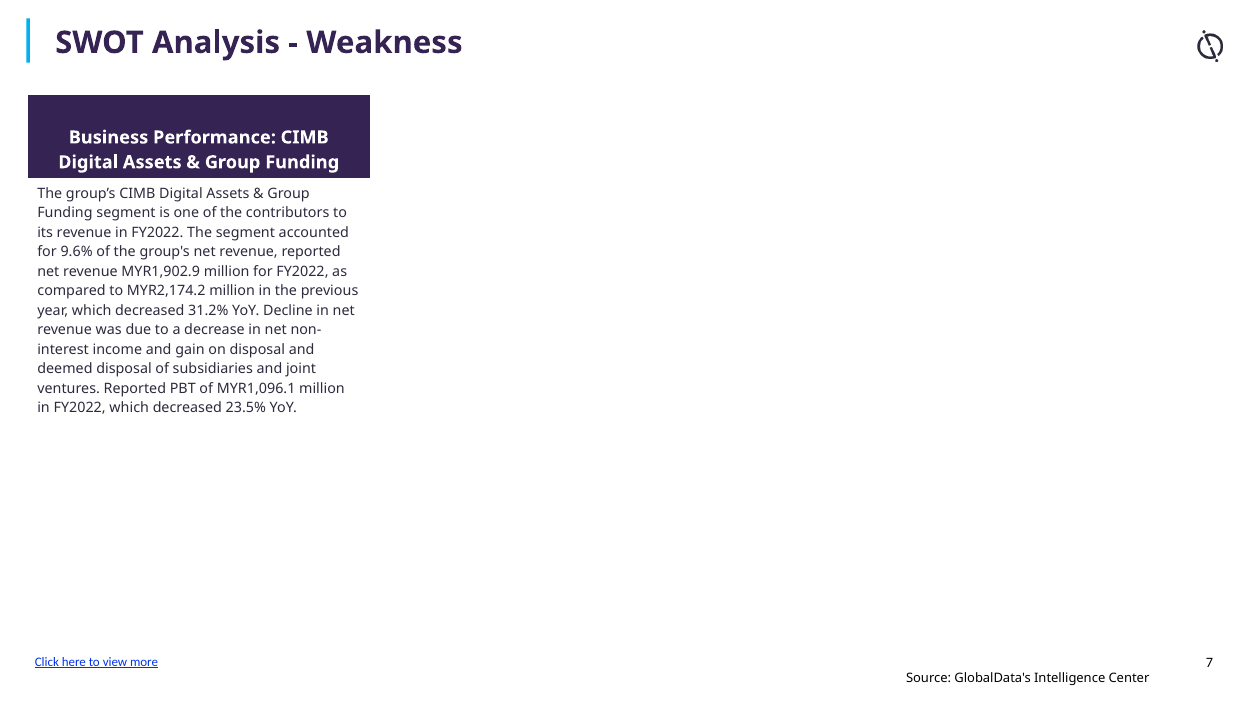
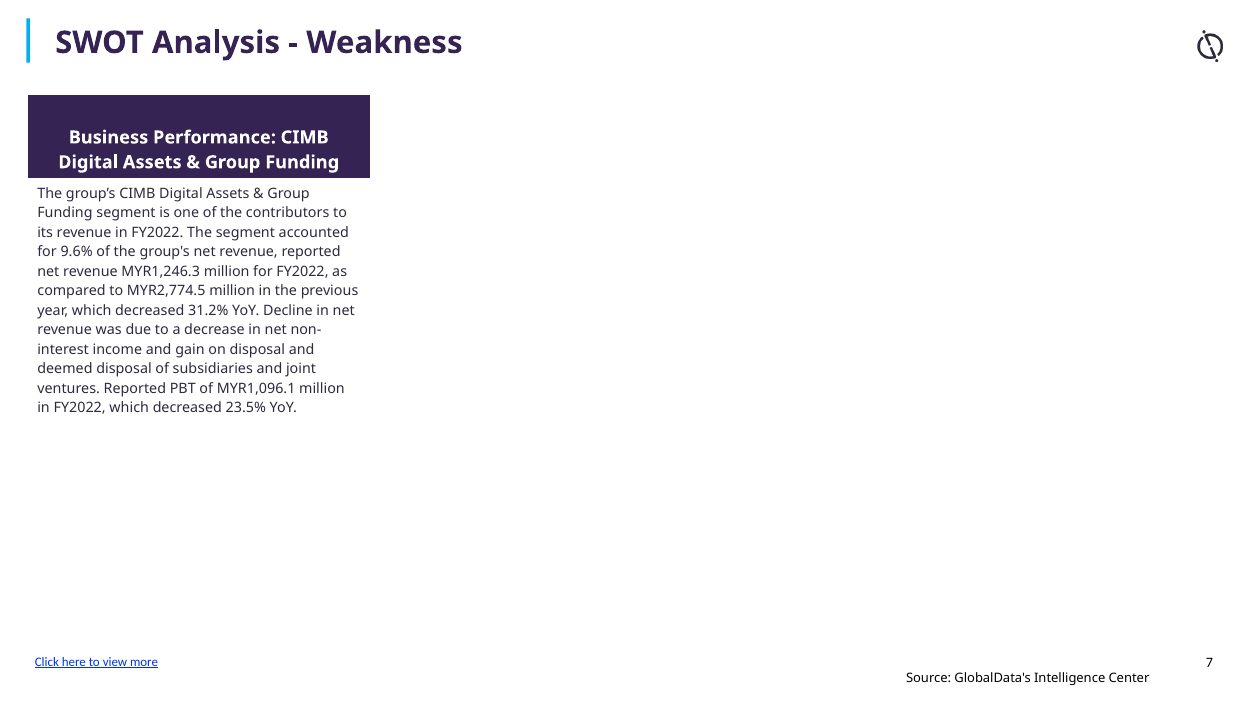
MYR1,902.9: MYR1,902.9 -> MYR1,246.3
MYR2,174.2: MYR2,174.2 -> MYR2,774.5
